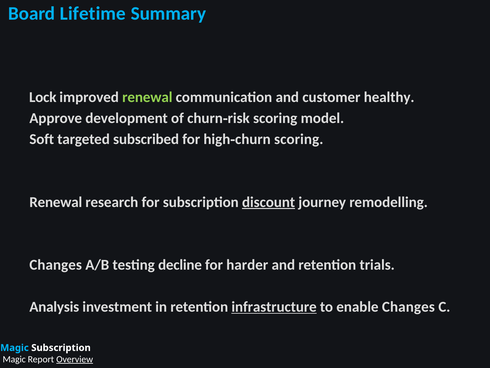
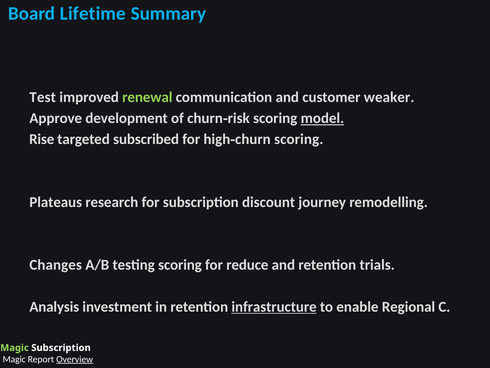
Lock: Lock -> Test
healthy: healthy -> weaker
model underline: none -> present
Soft: Soft -> Rise
Renewal at (56, 202): Renewal -> Plateaus
discount underline: present -> none
testing decline: decline -> scoring
harder: harder -> reduce
enable Changes: Changes -> Regional
Magic at (14, 347) colour: light blue -> light green
